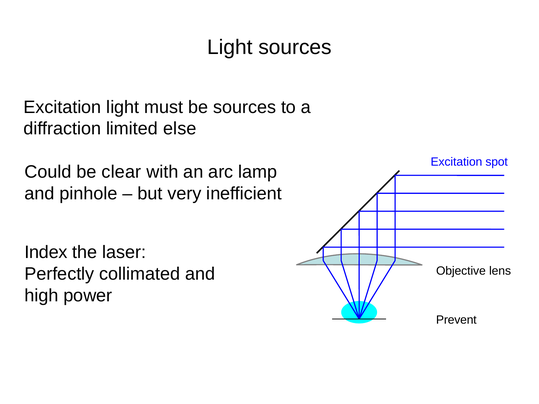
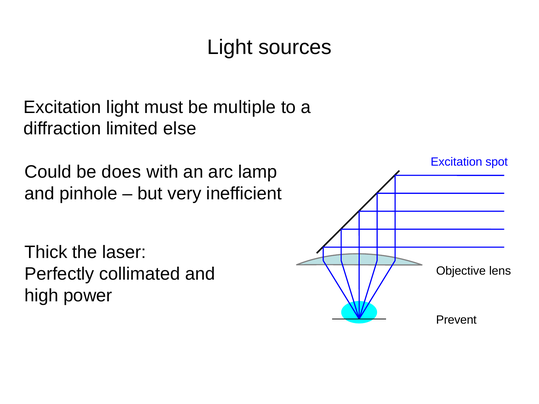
be sources: sources -> multiple
clear: clear -> does
Index: Index -> Thick
